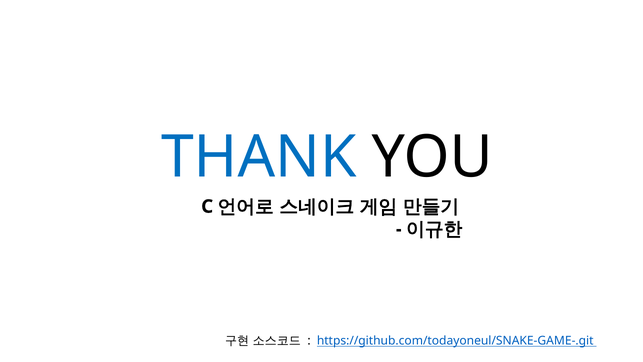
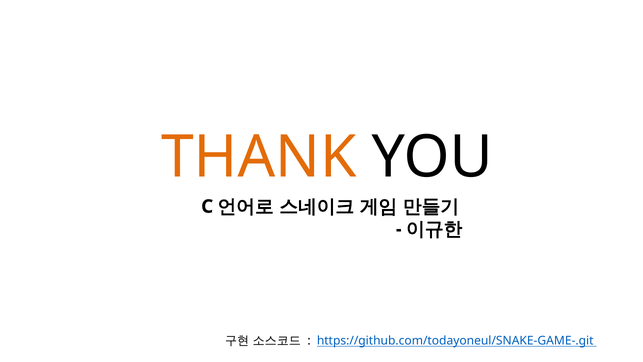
THANK colour: blue -> orange
